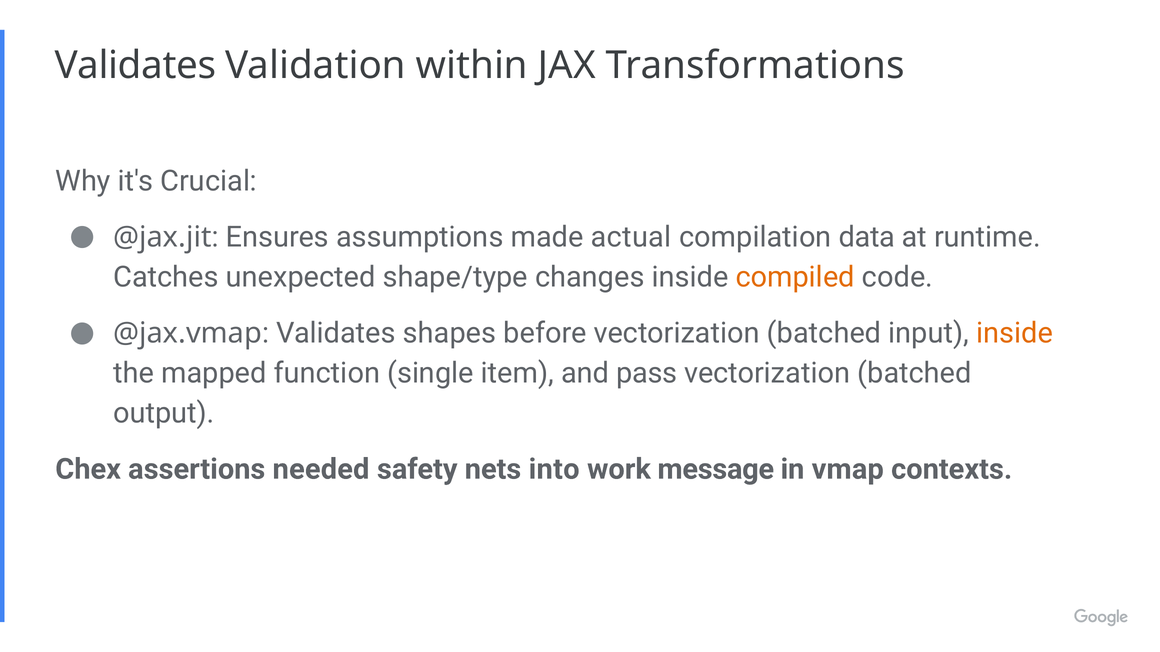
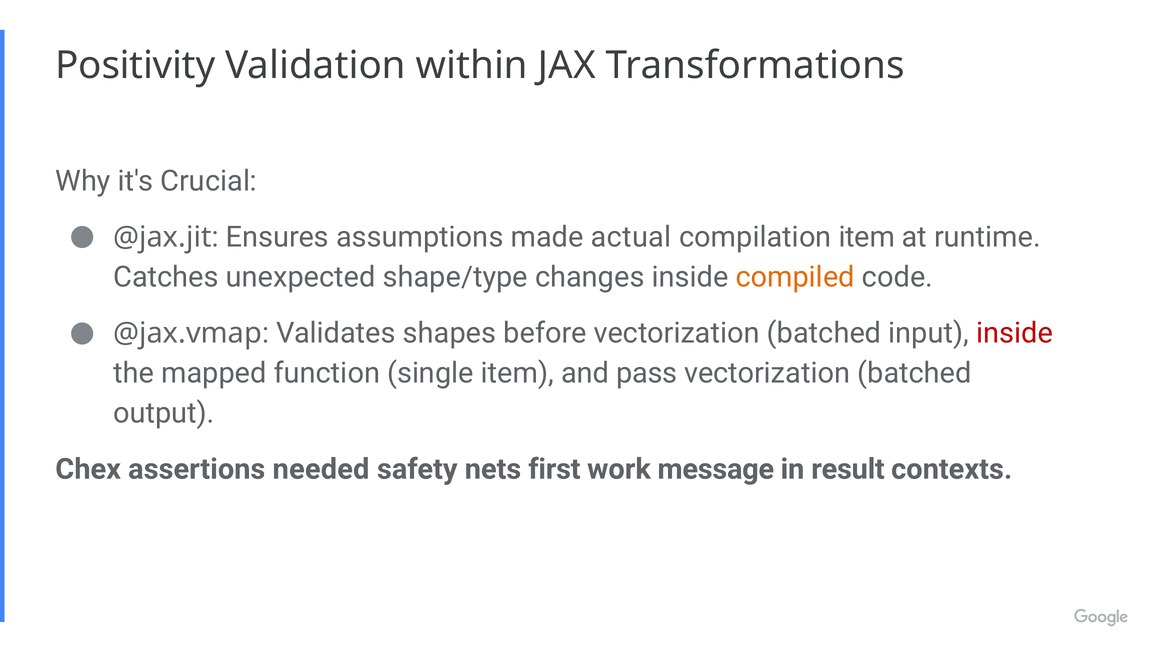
Validates at (135, 66): Validates -> Positivity
compilation data: data -> item
inside at (1015, 333) colour: orange -> red
into: into -> first
vmap: vmap -> result
